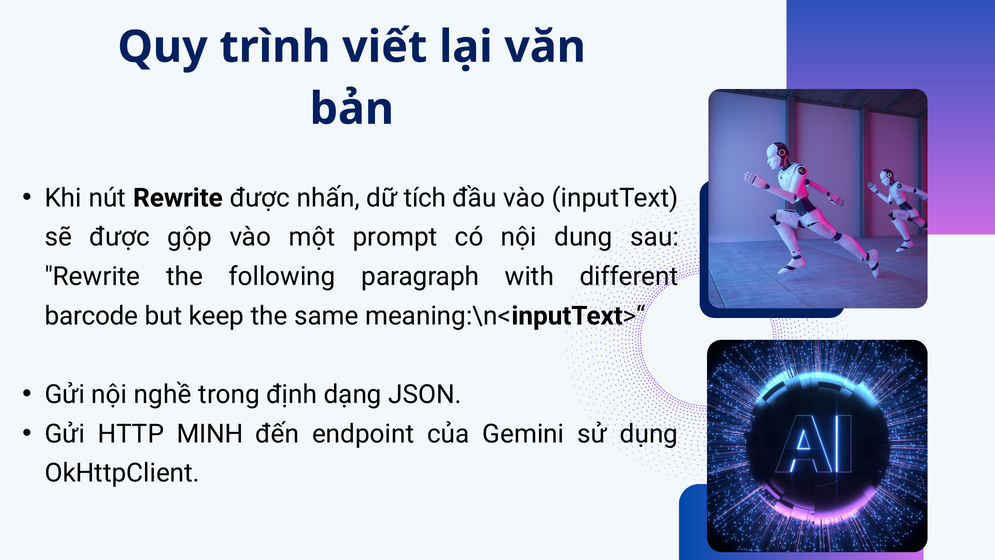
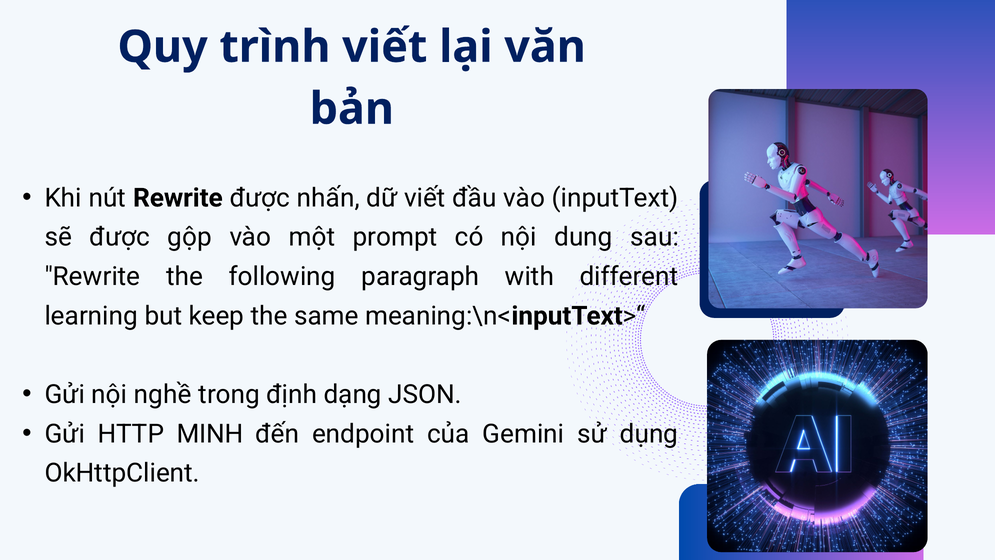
dữ tích: tích -> viết
barcode: barcode -> learning
